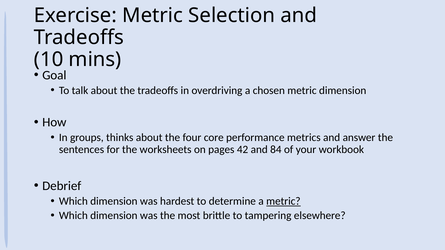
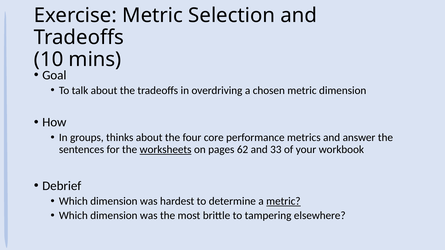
worksheets underline: none -> present
42: 42 -> 62
84: 84 -> 33
